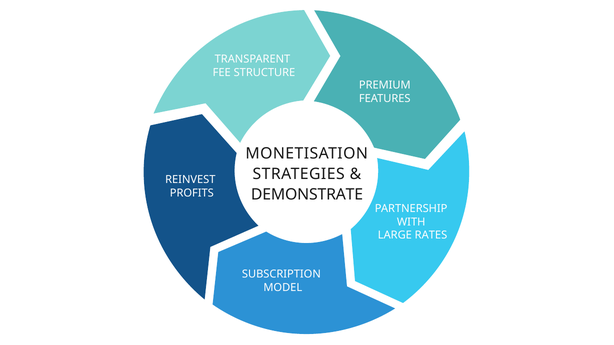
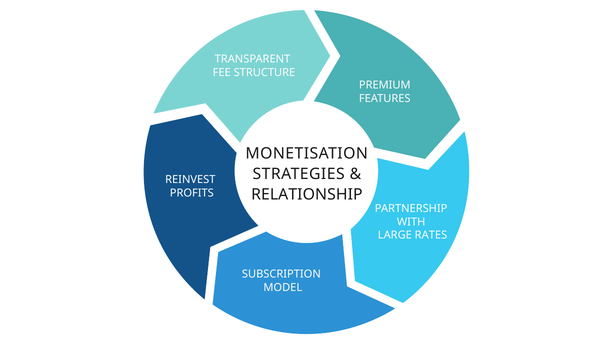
DEMONSTRATE: DEMONSTRATE -> RELATIONSHIP
